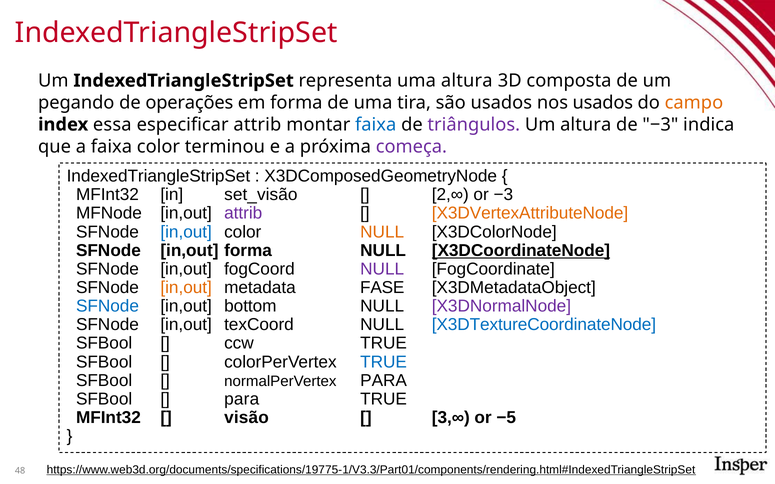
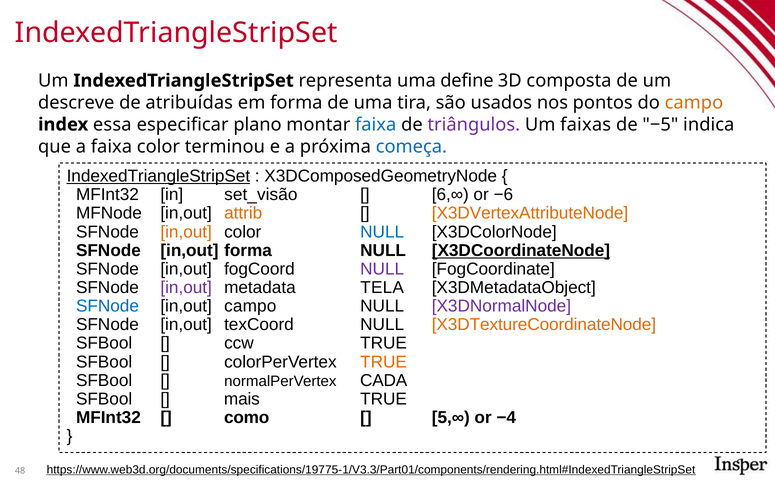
uma altura: altura -> define
pegando: pegando -> descreve
operações: operações -> atribuídas
nos usados: usados -> pontos
especificar attrib: attrib -> plano
Um altura: altura -> faixas
de −3: −3 -> −5
começa colour: purple -> blue
IndexedTriangleStripSet at (158, 176) underline: none -> present
2,∞: 2,∞ -> 6,∞
or −3: −3 -> −6
attrib at (243, 213) colour: purple -> orange
in,out at (186, 232) colour: blue -> orange
NULL at (382, 232) colour: orange -> blue
in,out at (186, 288) colour: orange -> purple
FASE: FASE -> TELA
in,out bottom: bottom -> campo
X3DTextureCoordinateNode colour: blue -> orange
TRUE at (384, 362) colour: blue -> orange
normalPerVertex PARA: PARA -> CADA
para at (242, 399): para -> mais
visão: visão -> como
3,∞: 3,∞ -> 5,∞
−5: −5 -> −4
